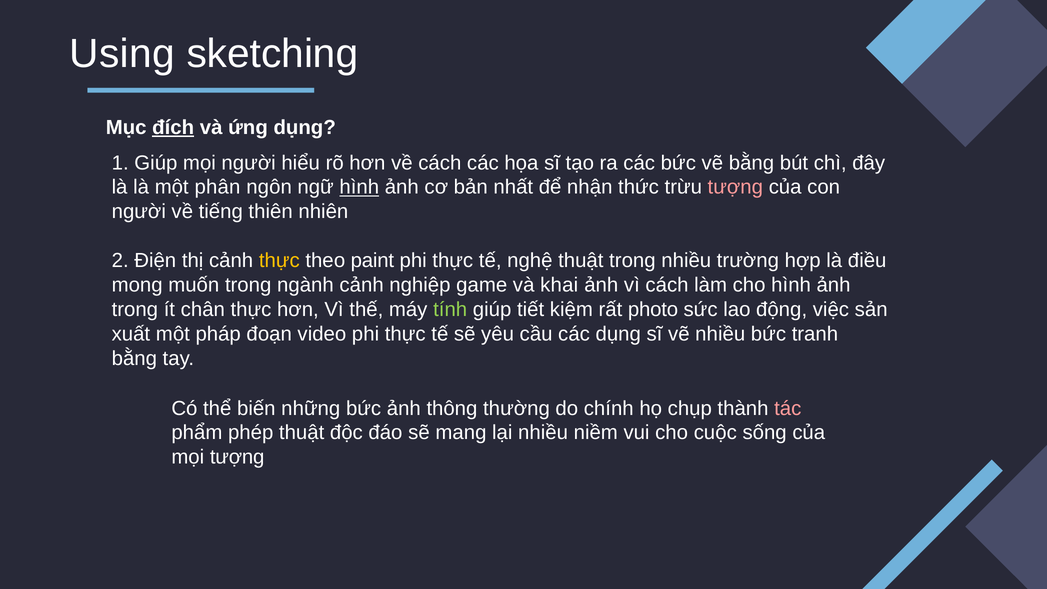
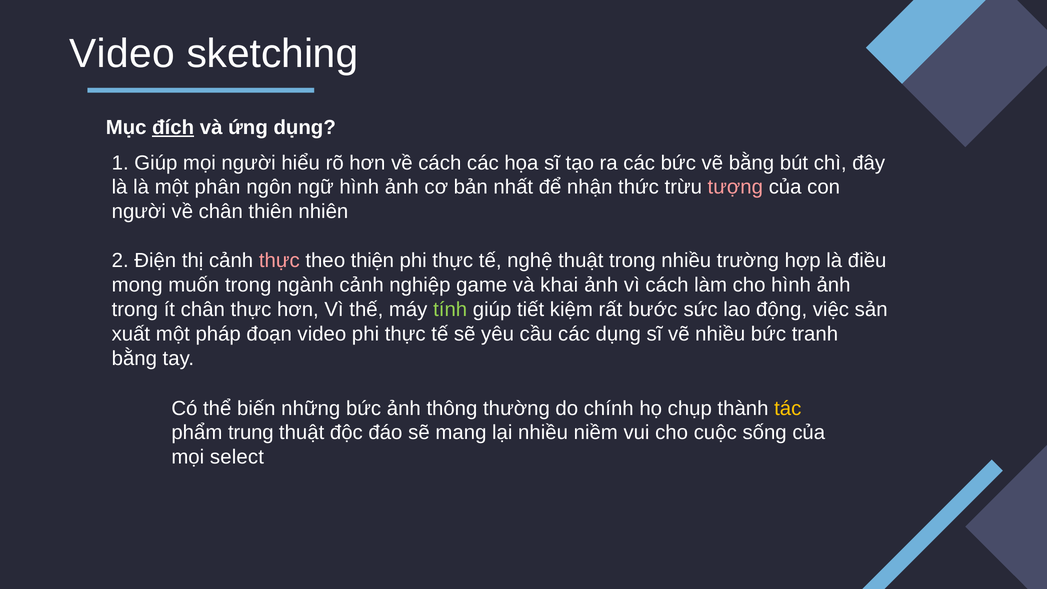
Using at (122, 54): Using -> Video
hình at (359, 187) underline: present -> none
về tiếng: tiếng -> chân
thực at (279, 261) colour: yellow -> pink
paint: paint -> thiện
photo: photo -> bước
tác colour: pink -> yellow
phép: phép -> trung
mọi tượng: tượng -> select
